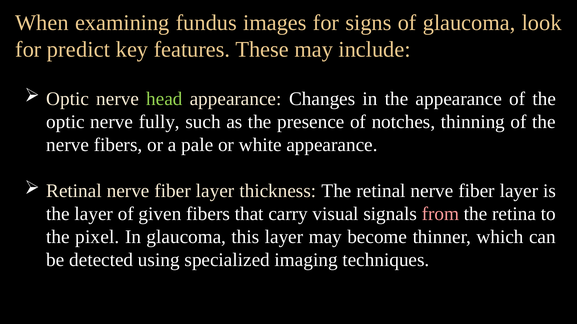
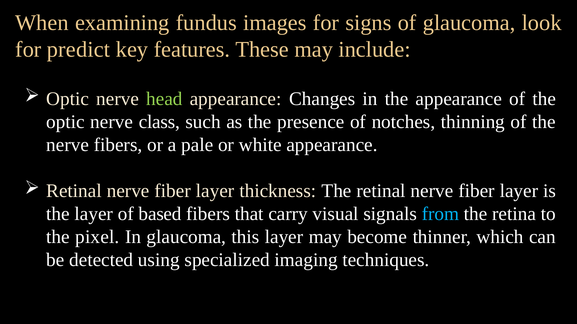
fully: fully -> class
given: given -> based
from colour: pink -> light blue
